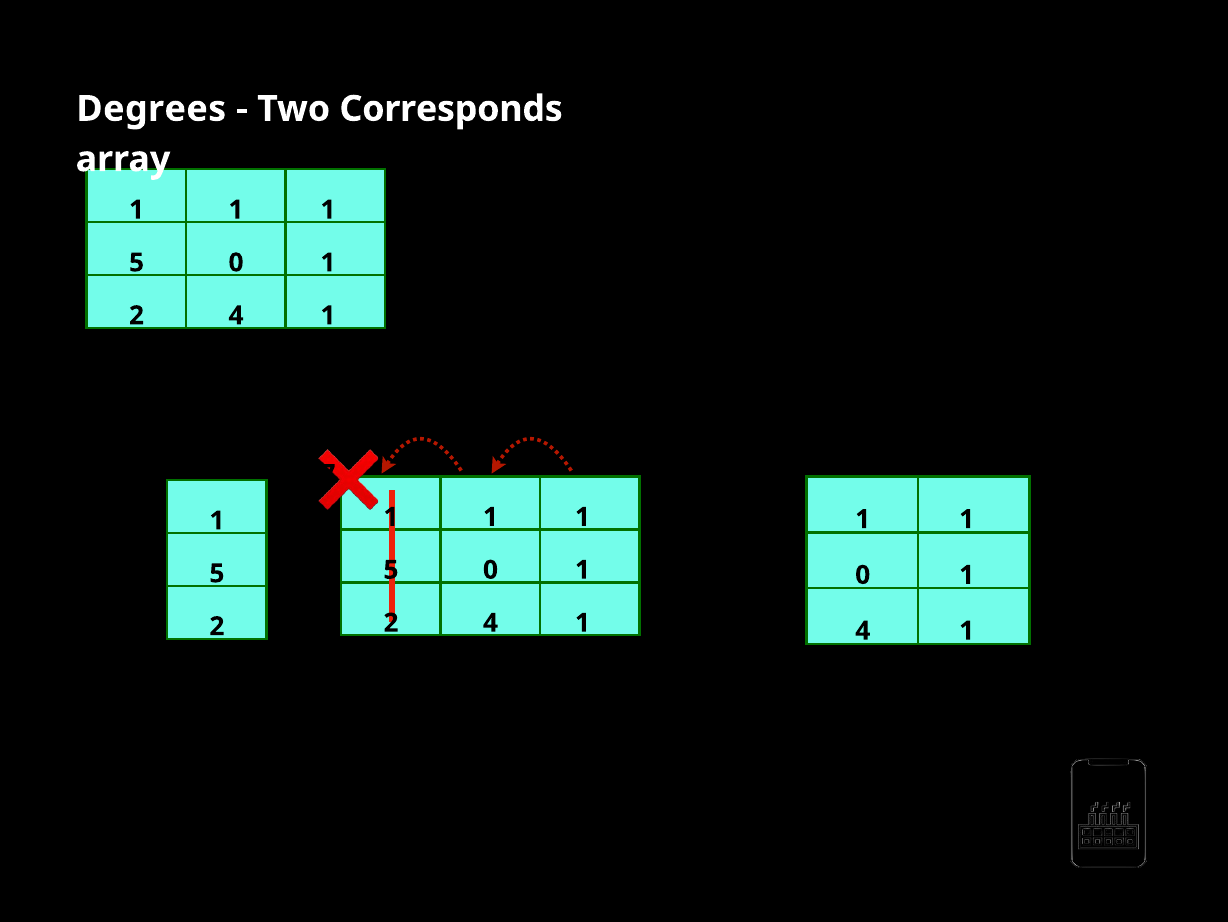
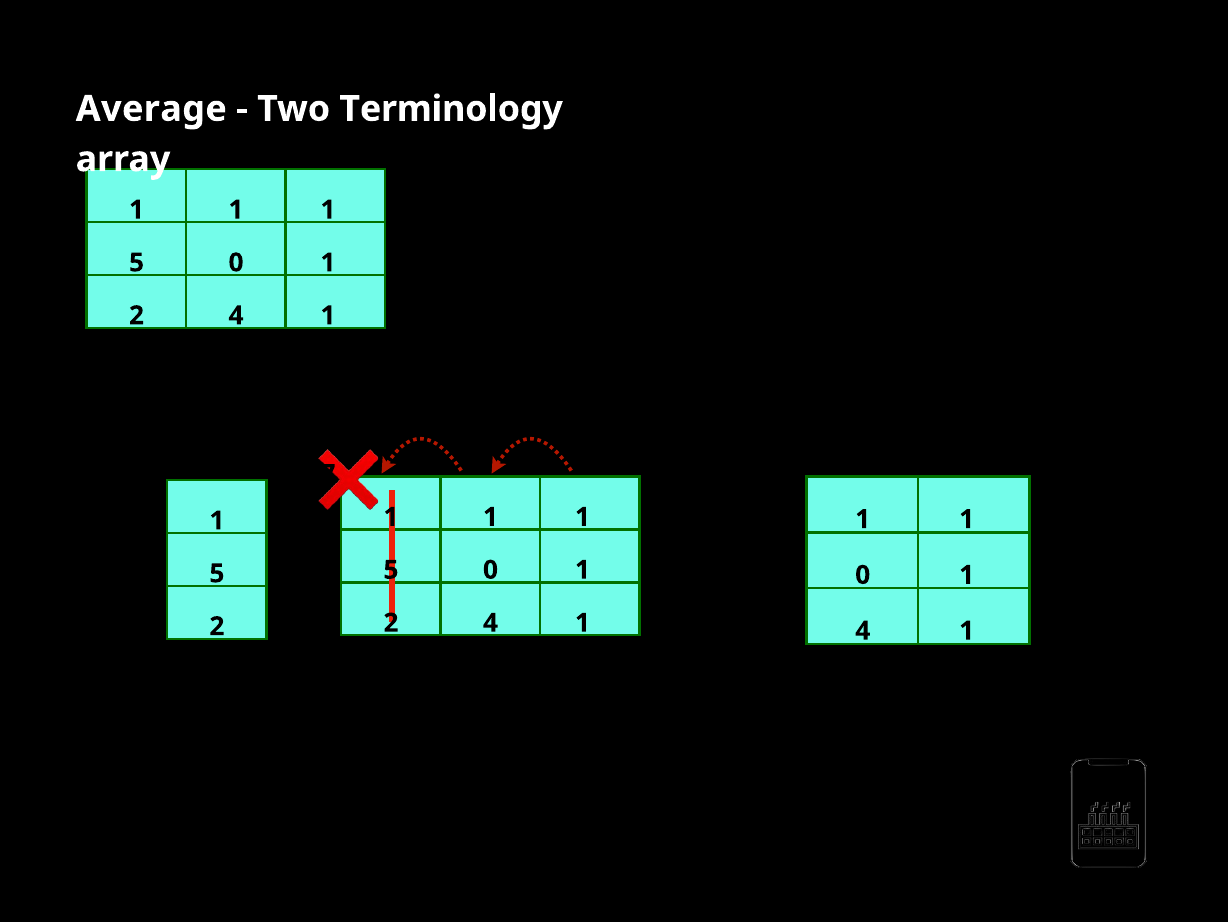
Degrees: Degrees -> Average
Corresponds: Corresponds -> Terminology
